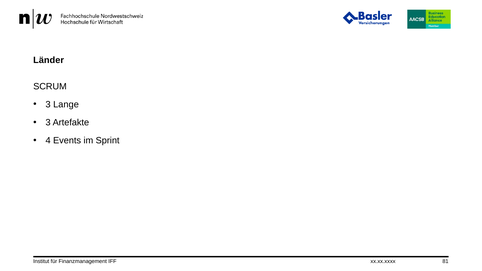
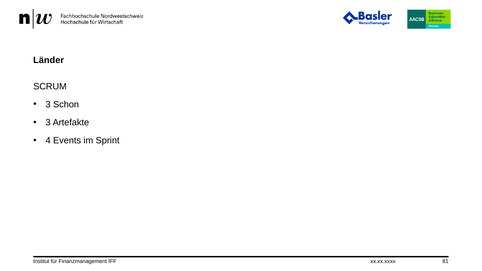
Lange: Lange -> Schon
